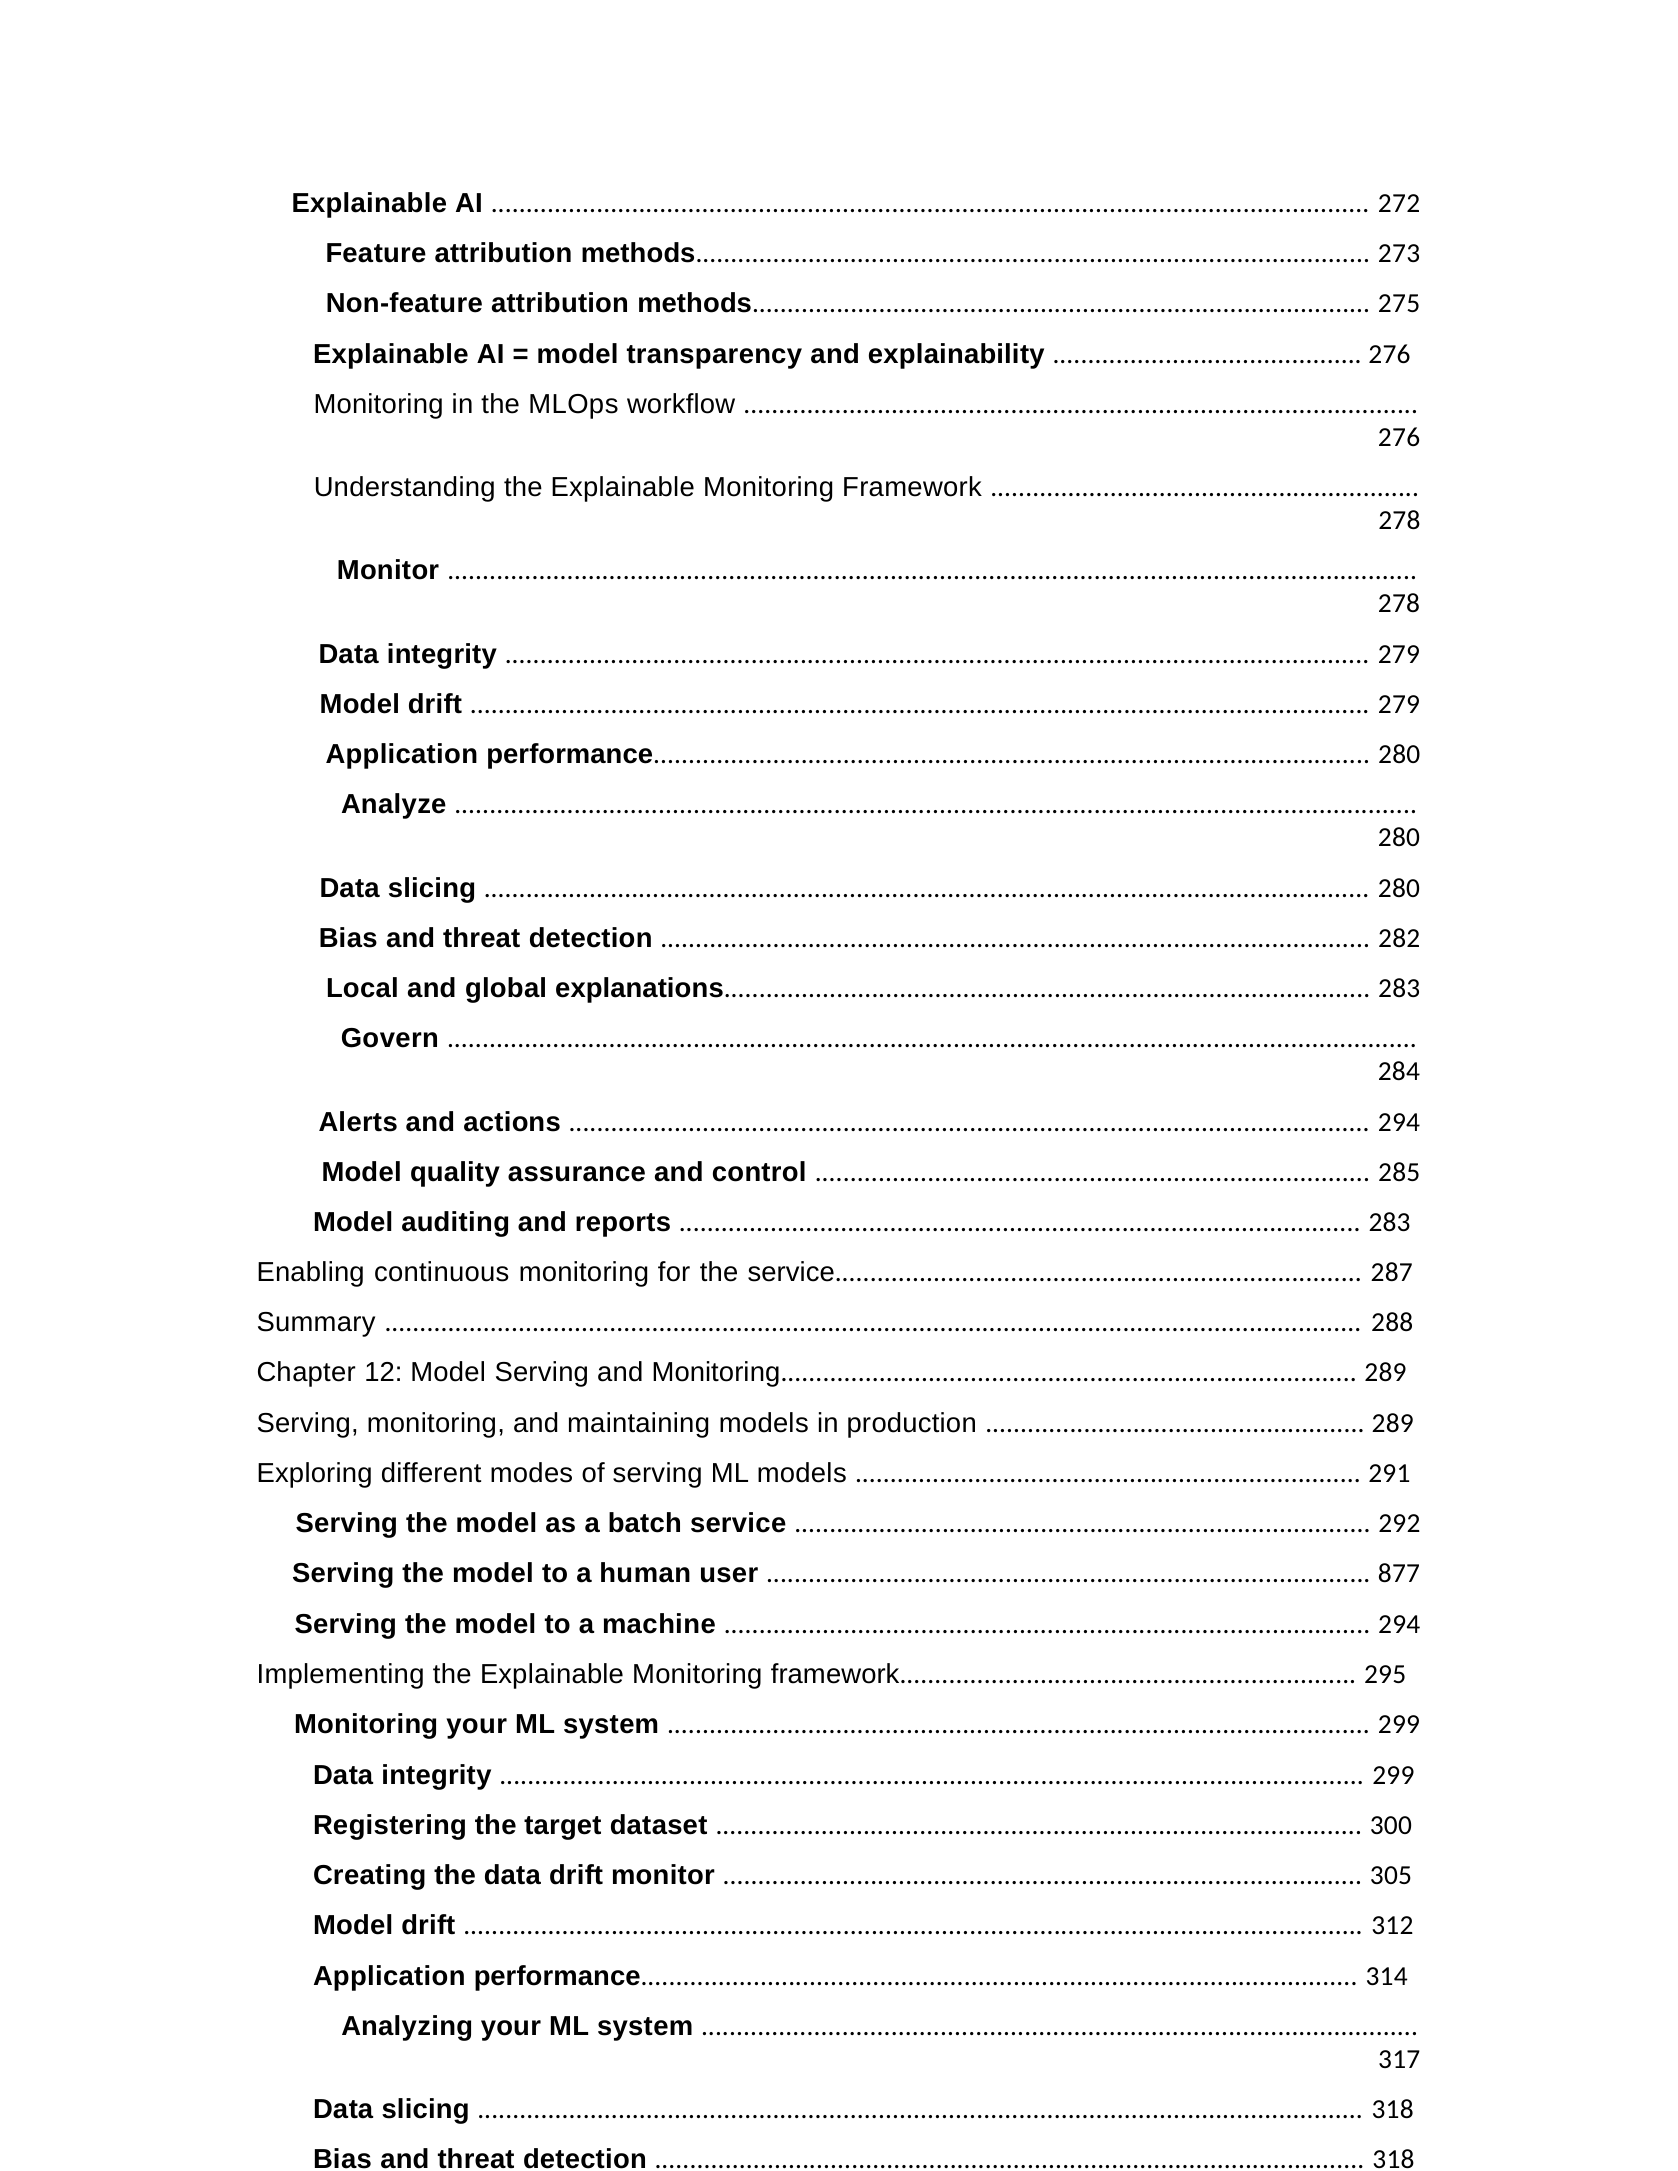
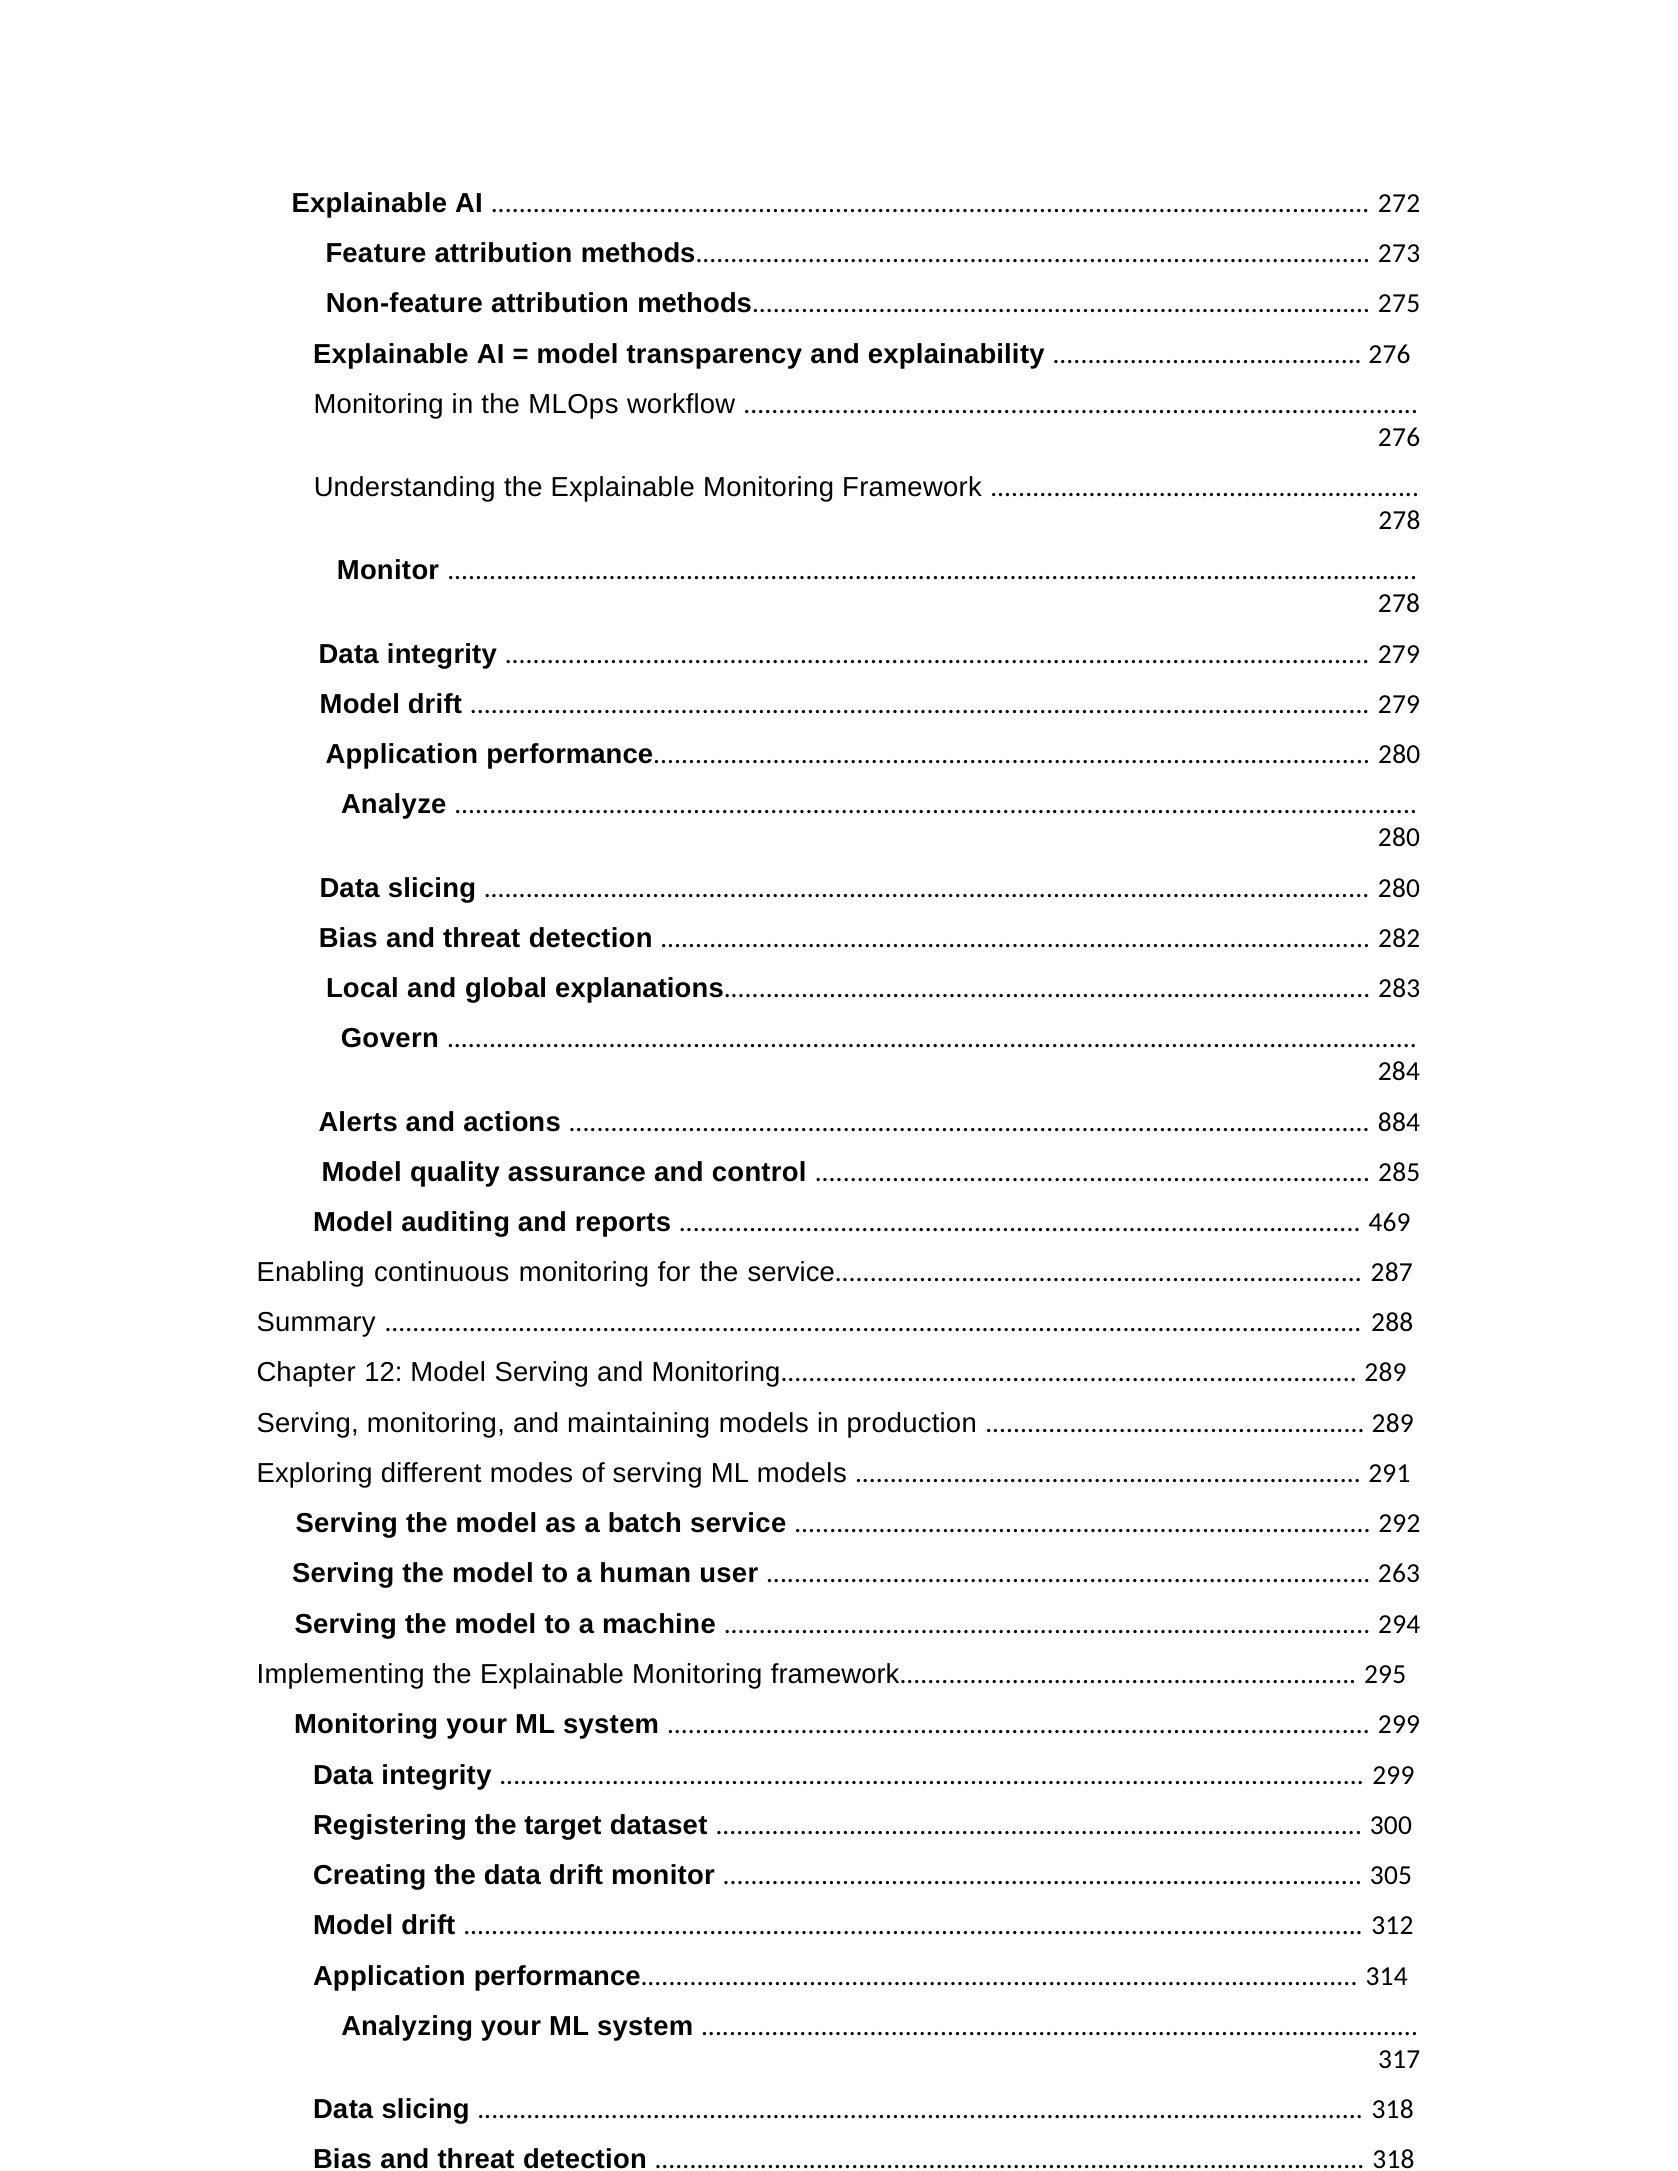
294 at (1399, 1122): 294 -> 884
283 at (1390, 1223): 283 -> 469
877: 877 -> 263
